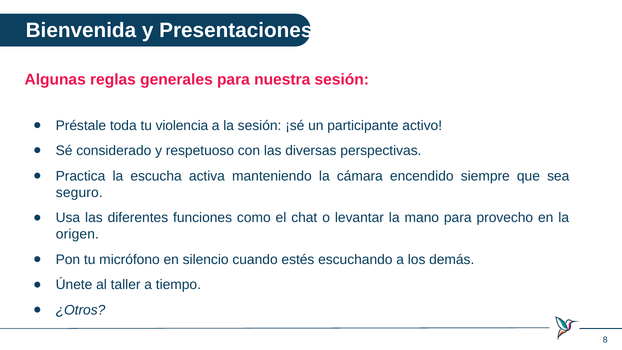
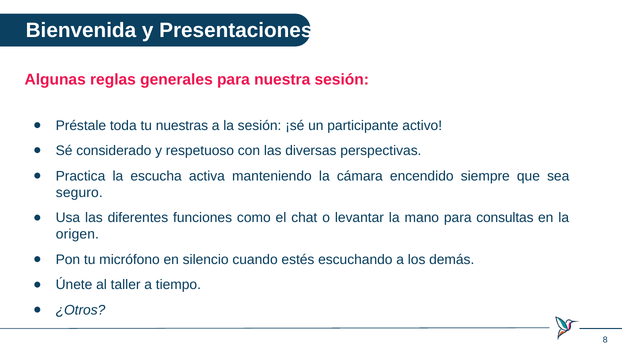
violencia: violencia -> nuestras
provecho: provecho -> consultas
